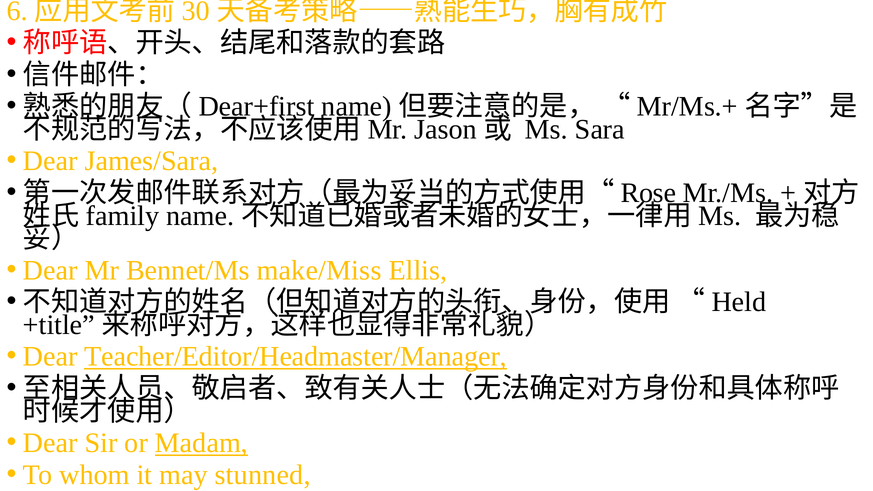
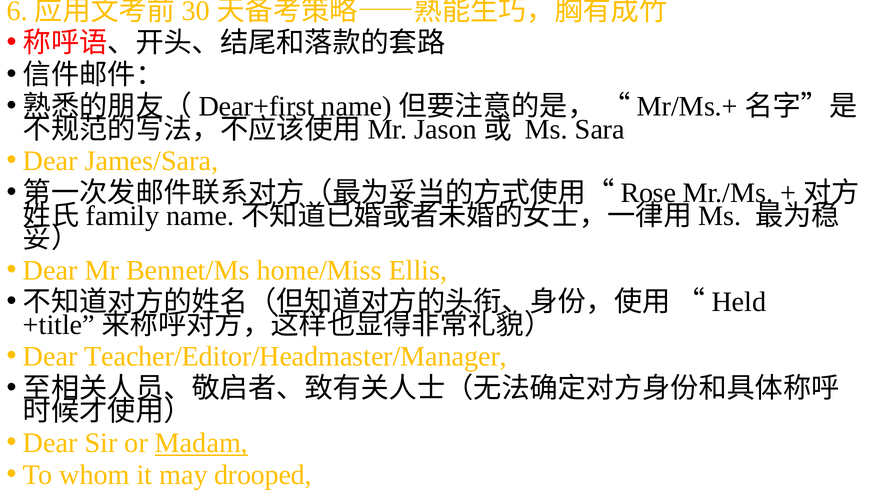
make/Miss: make/Miss -> home/Miss
Teacher/Editor/Headmaster/Manager underline: present -> none
stunned: stunned -> drooped
